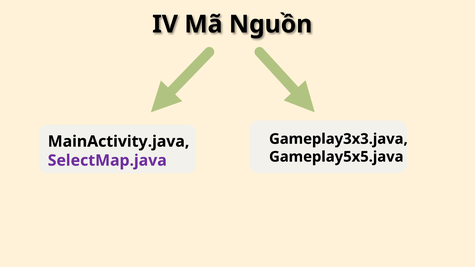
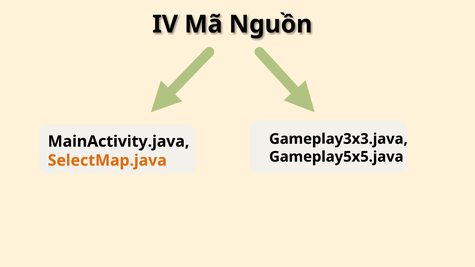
SelectMap.java colour: purple -> orange
